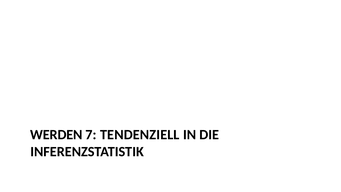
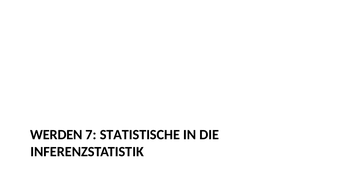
TENDENZIELL: TENDENZIELL -> STATISTISCHE
